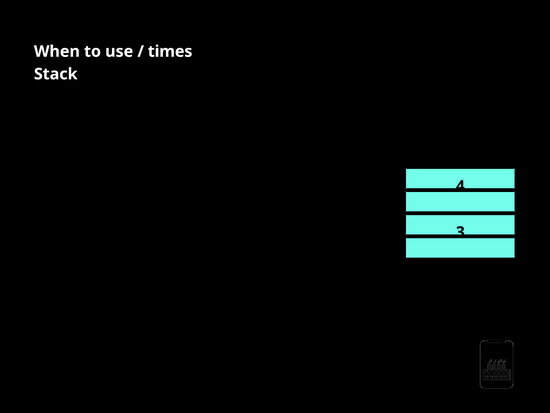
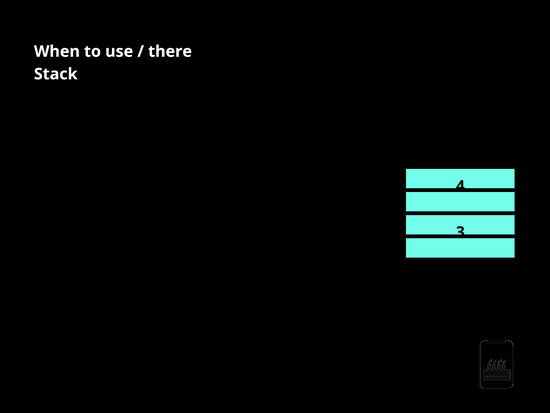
times: times -> there
